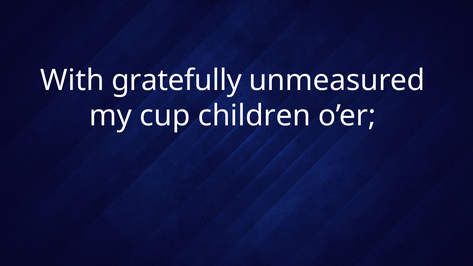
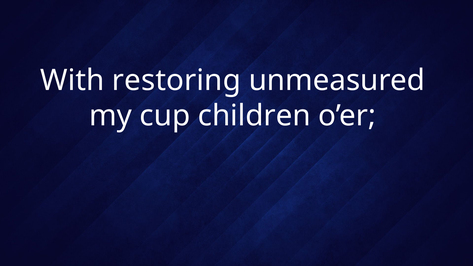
gratefully: gratefully -> restoring
